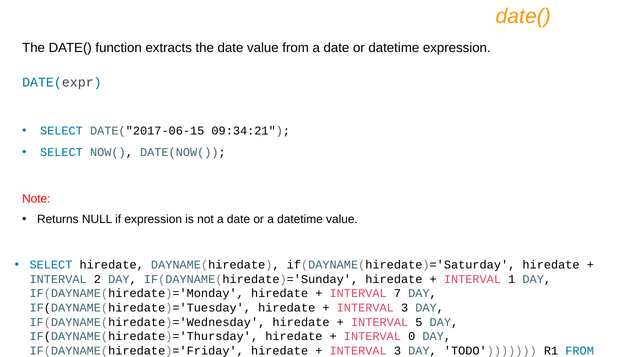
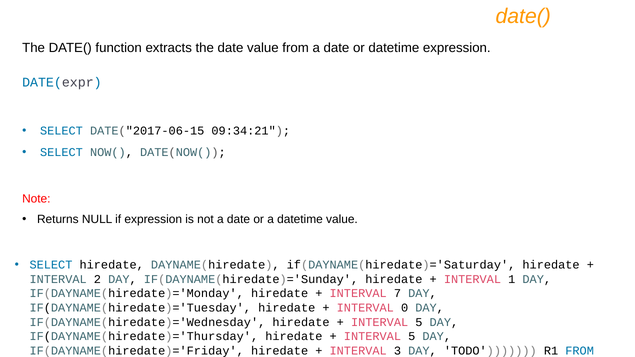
3 at (405, 308): 3 -> 0
0 at (412, 337): 0 -> 5
